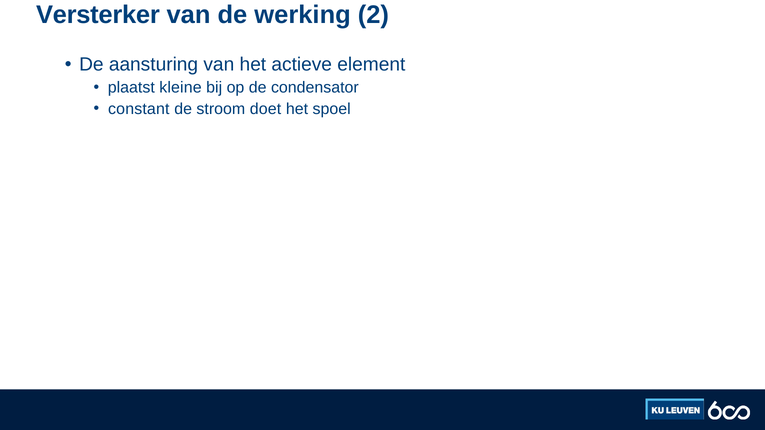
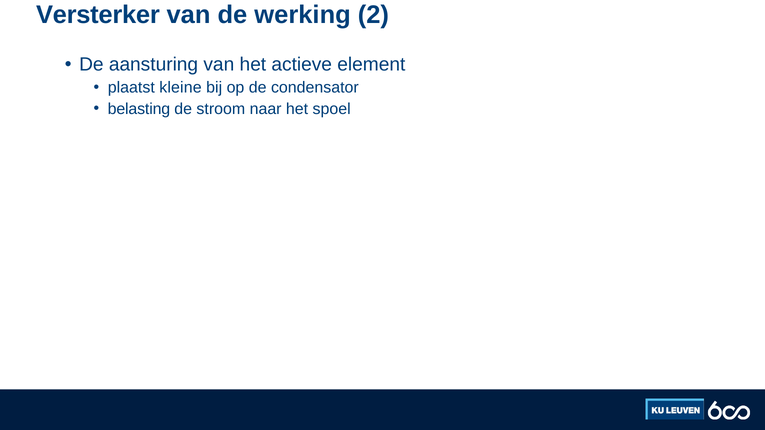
constant: constant -> belasting
doet: doet -> naar
